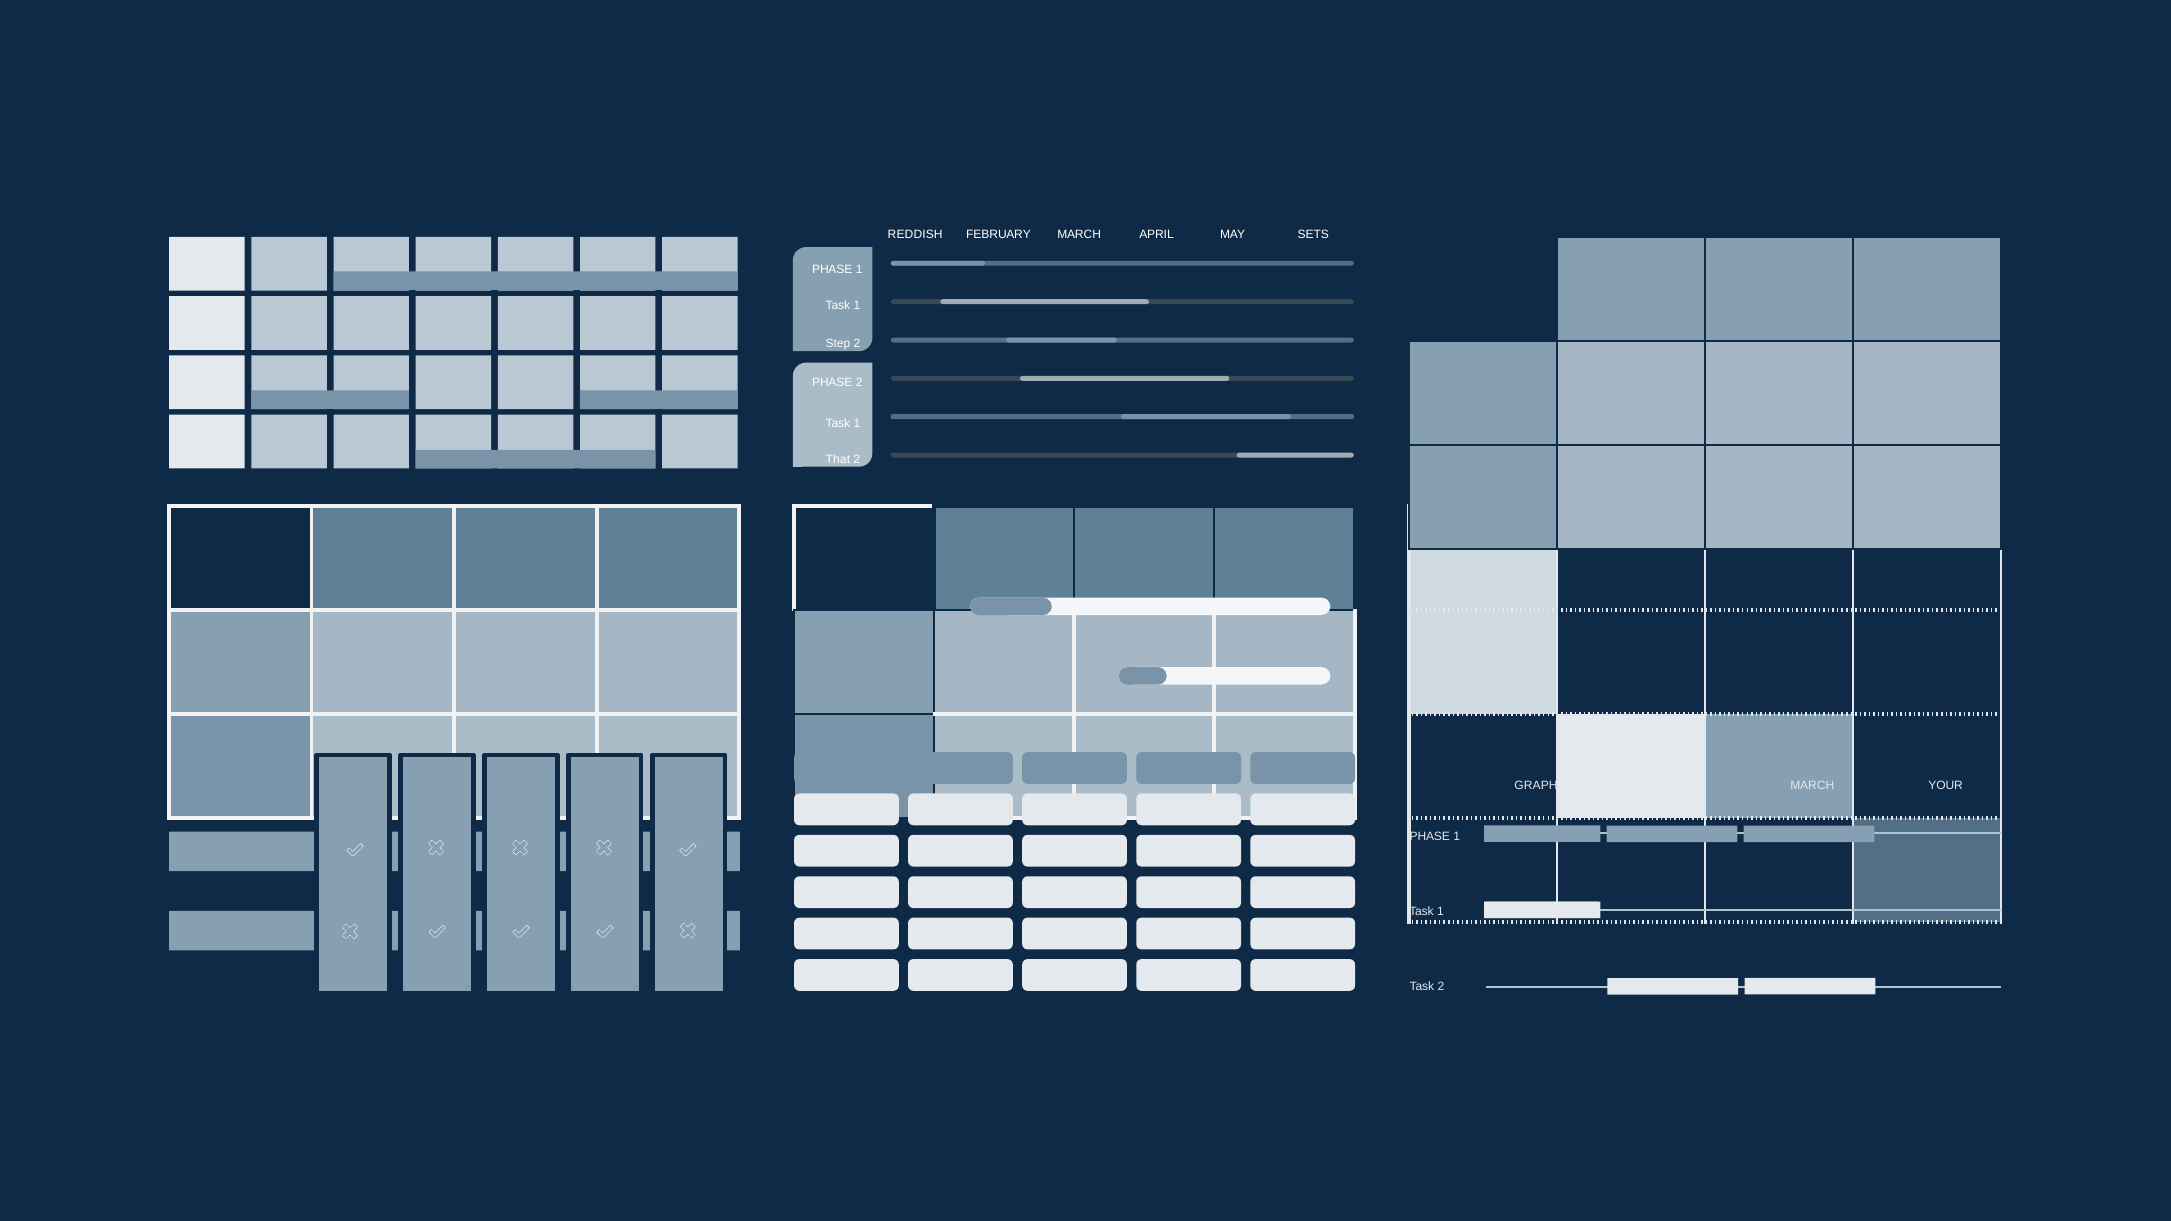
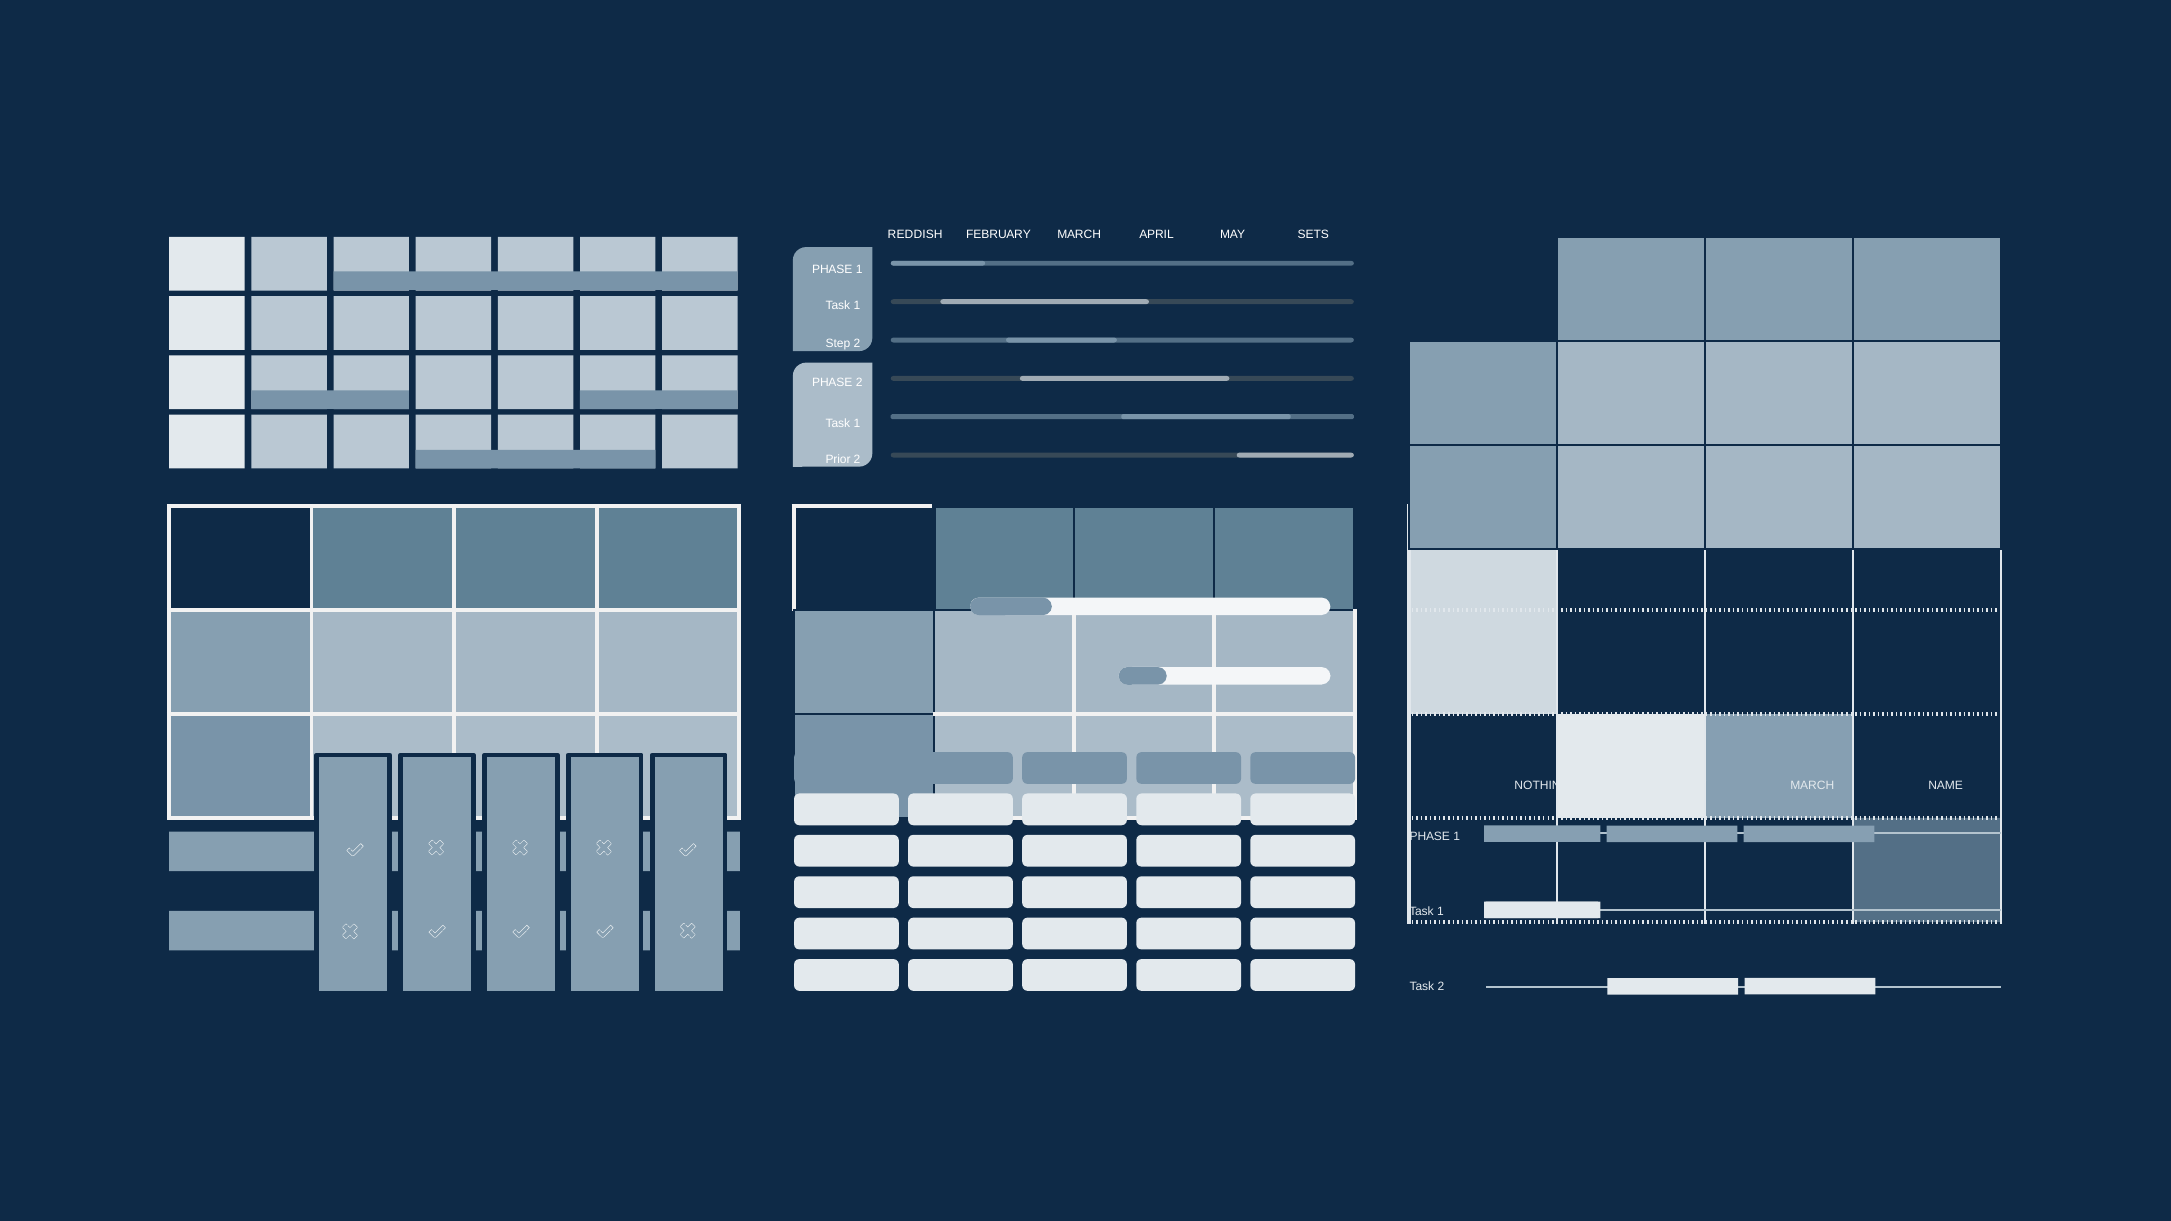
That: That -> Prior
GRAPHIC: GRAPHIC -> NOTHING
YOUR: YOUR -> NAME
